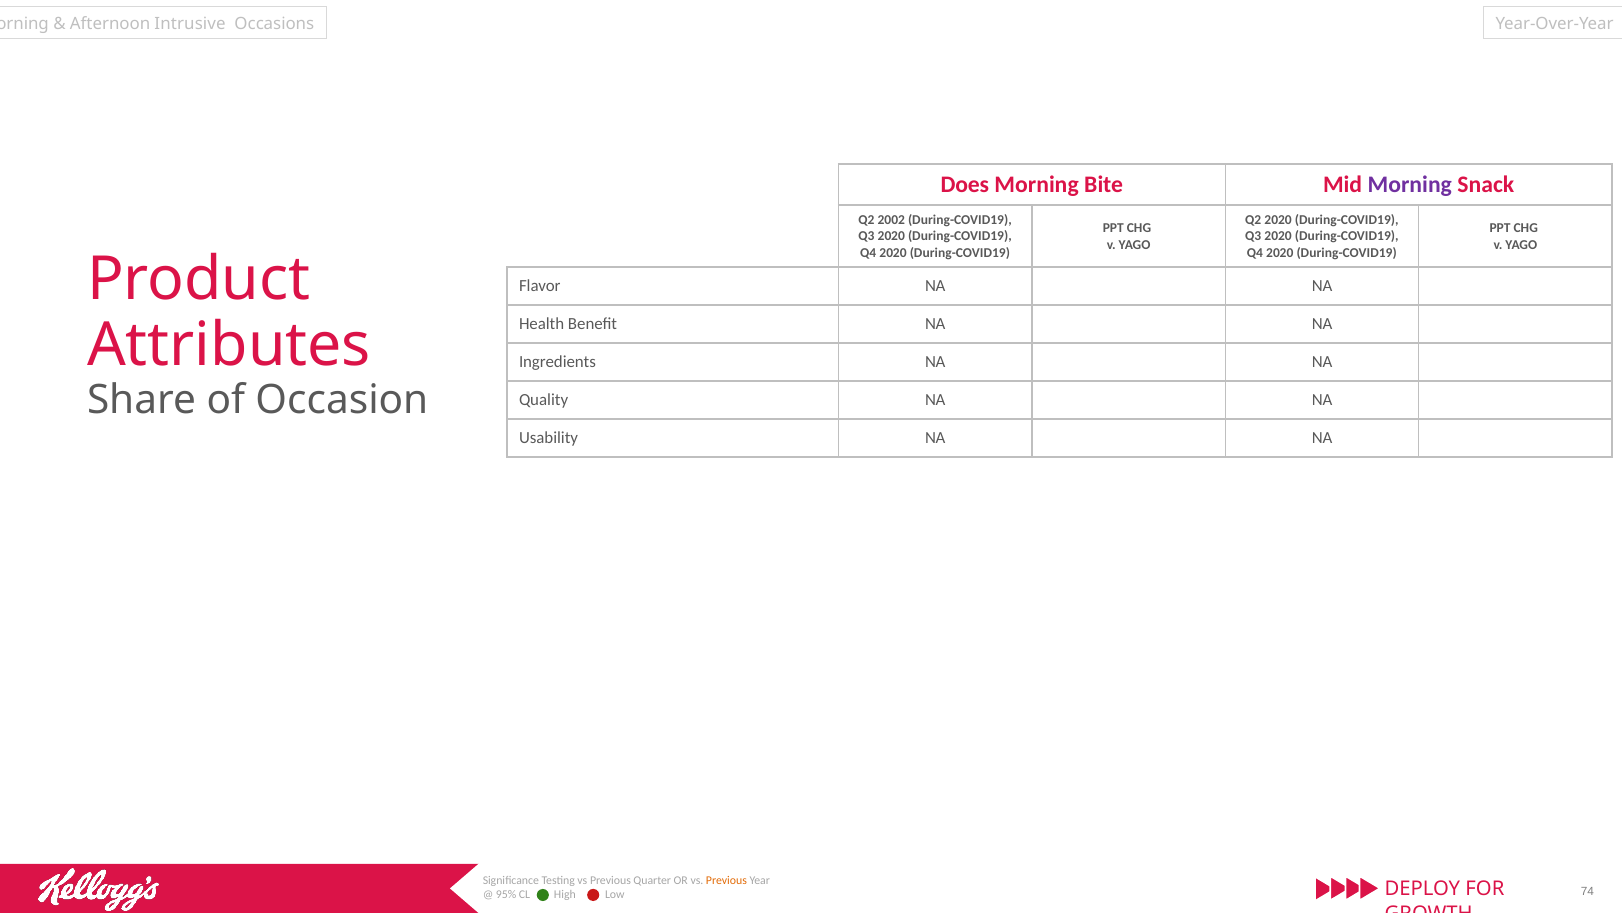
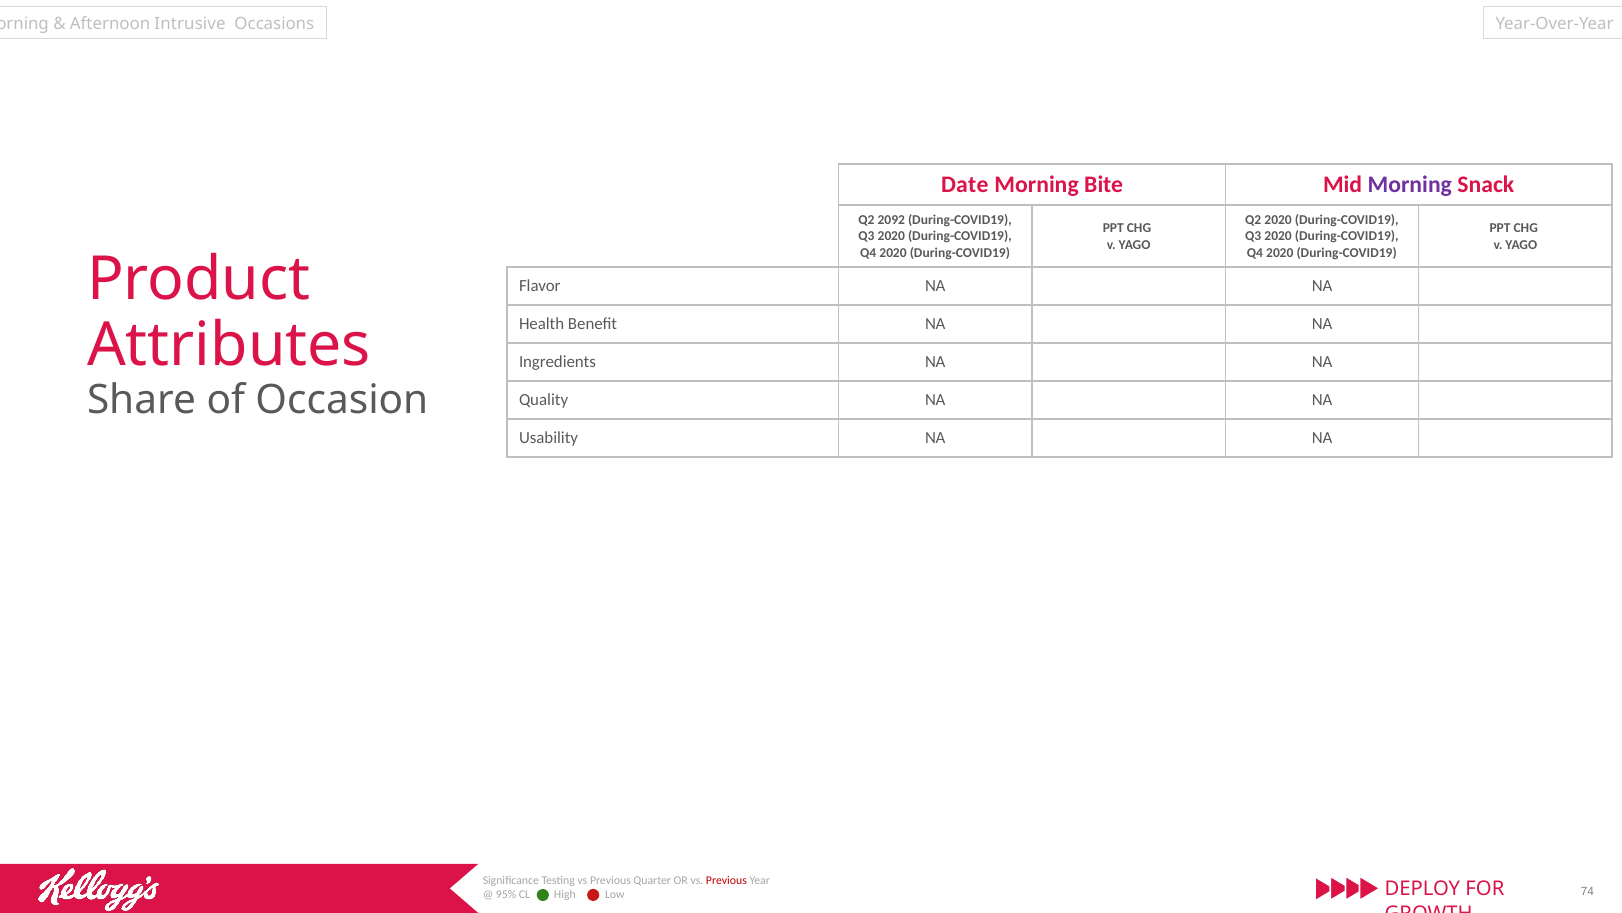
Does: Does -> Date
2002: 2002 -> 2092
Previous at (726, 880) colour: orange -> red
